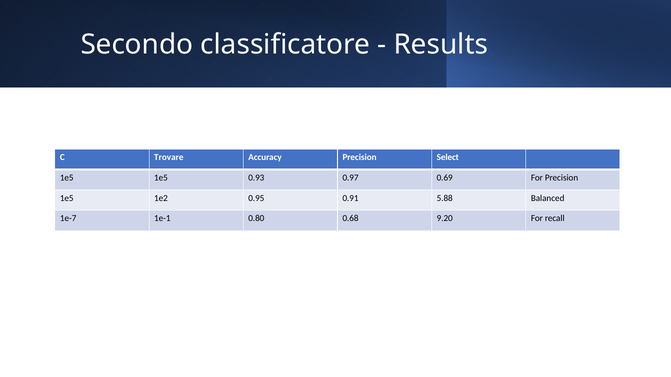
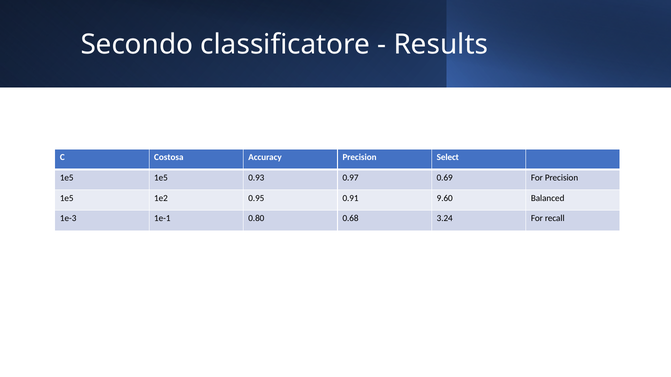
Trovare: Trovare -> Costosa
5.88: 5.88 -> 9.60
1e-7: 1e-7 -> 1e-3
9.20: 9.20 -> 3.24
